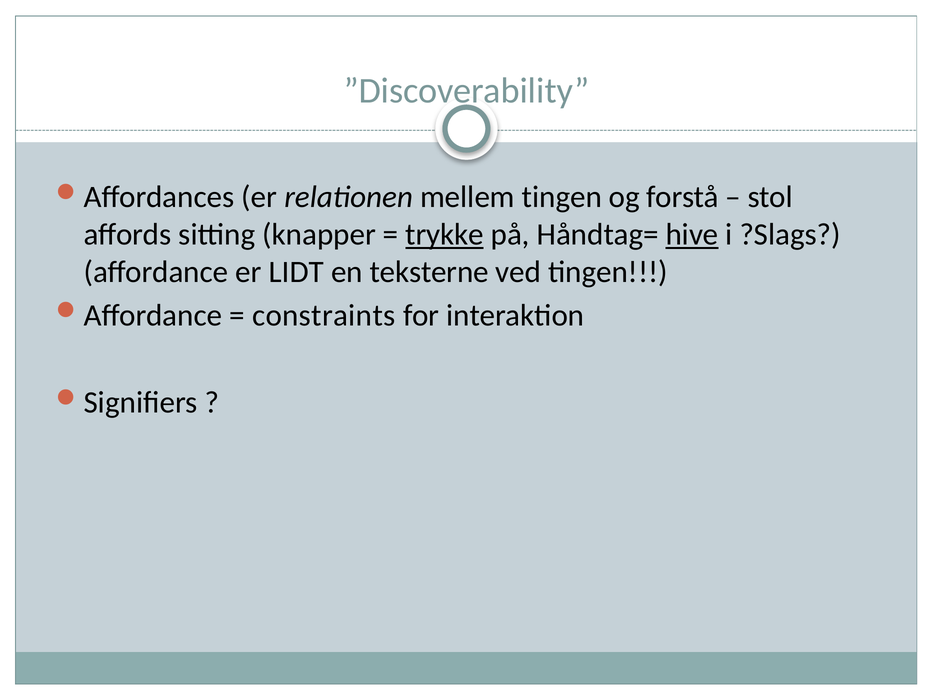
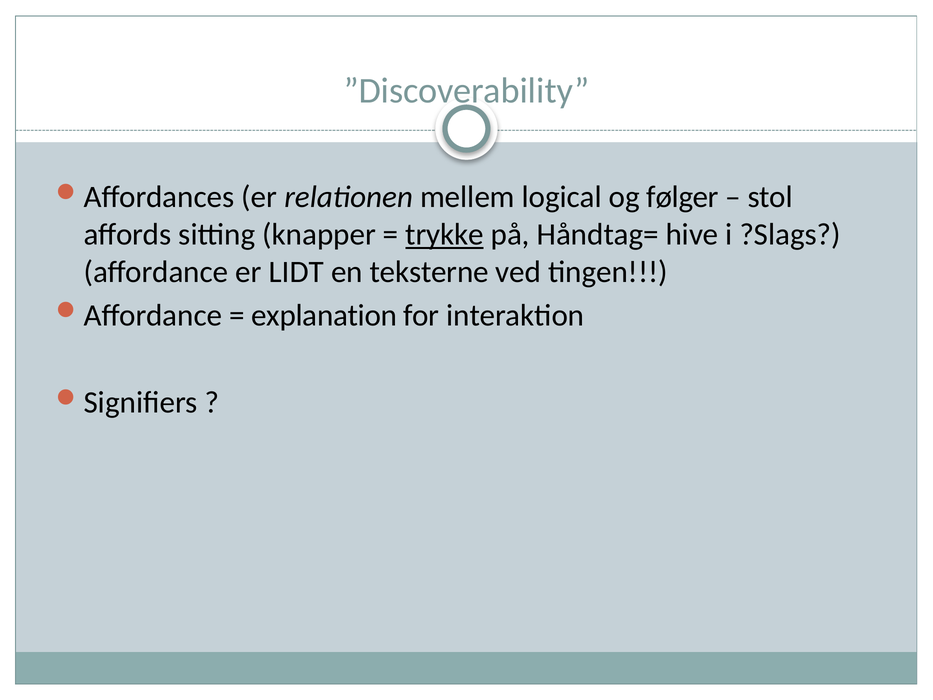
mellem tingen: tingen -> logical
forstå: forstå -> følger
hive underline: present -> none
constraints: constraints -> explanation
